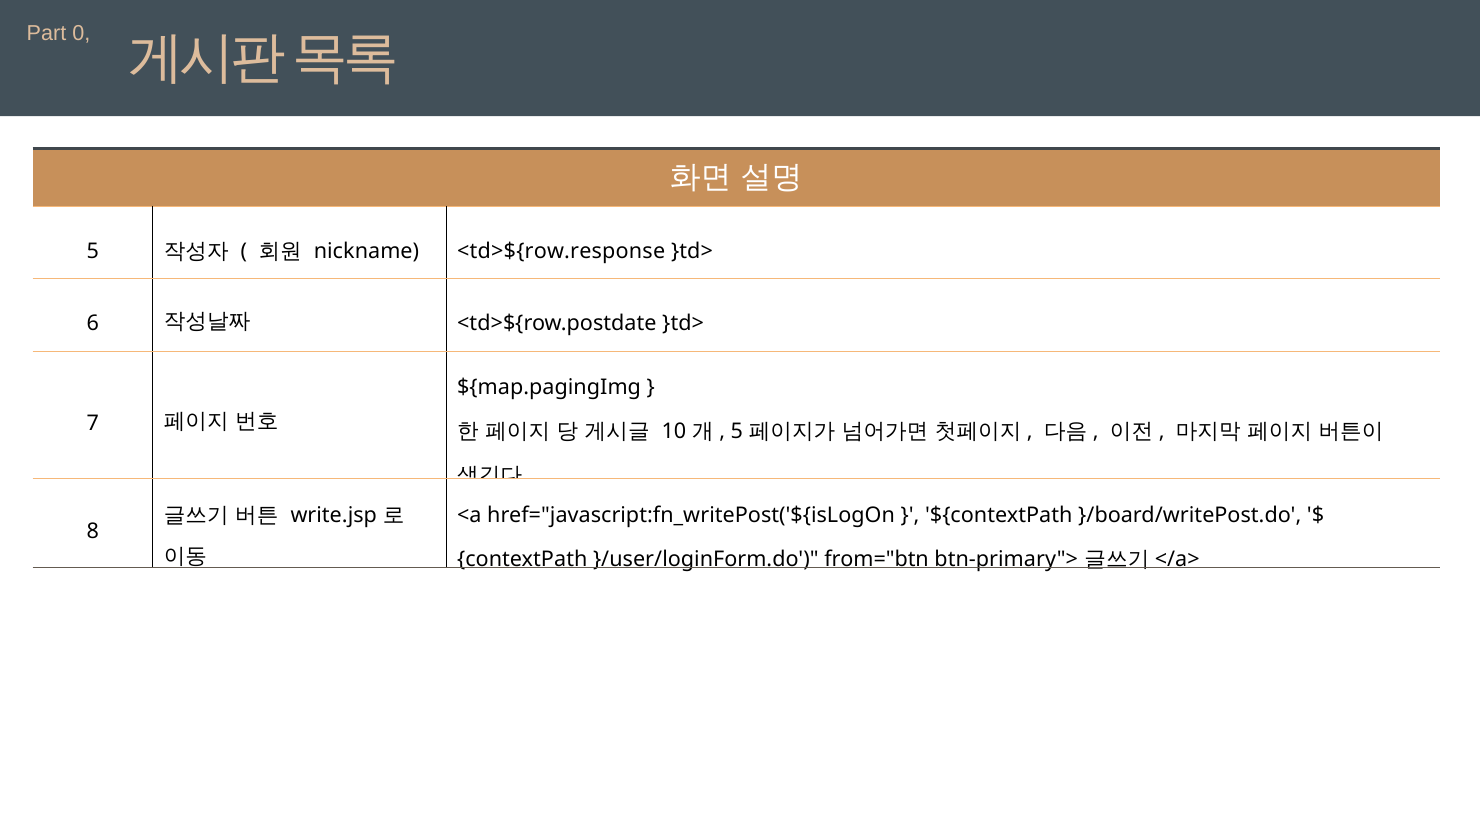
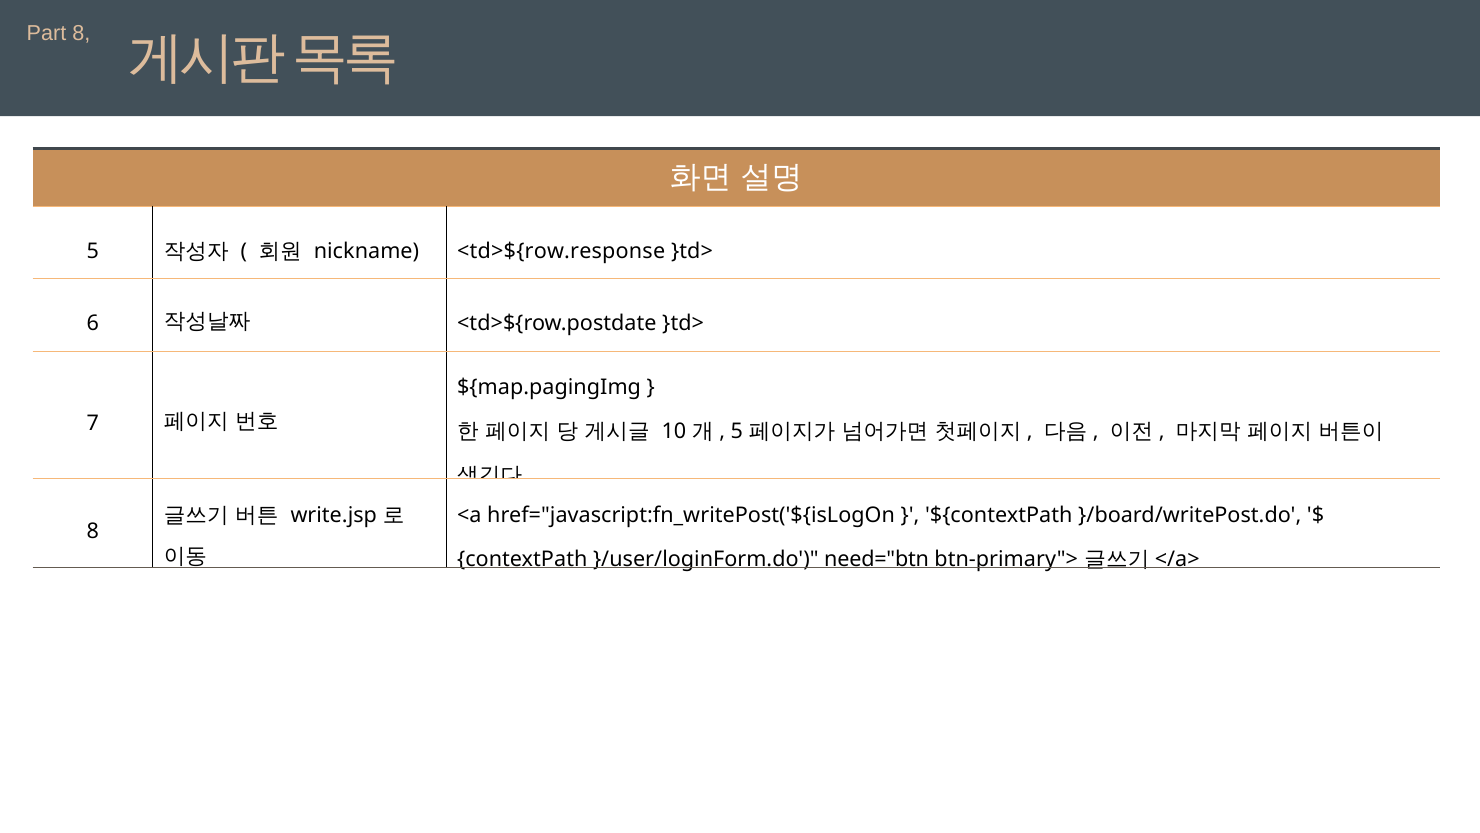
Part 0: 0 -> 8
from="btn: from="btn -> need="btn
